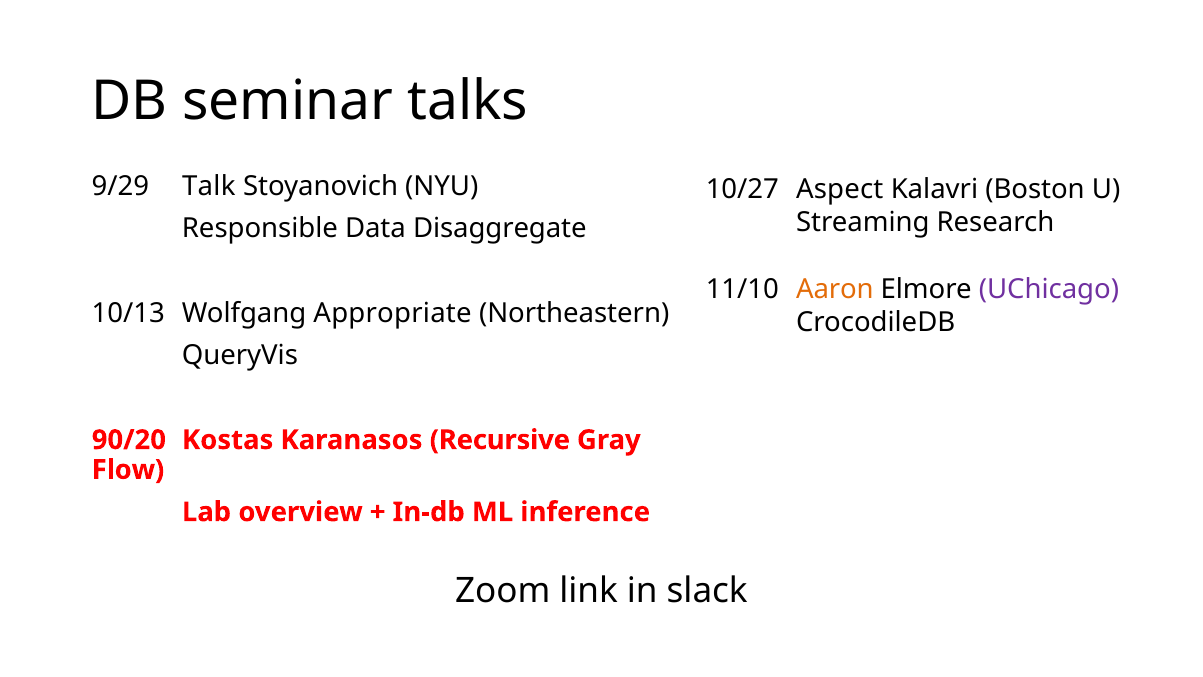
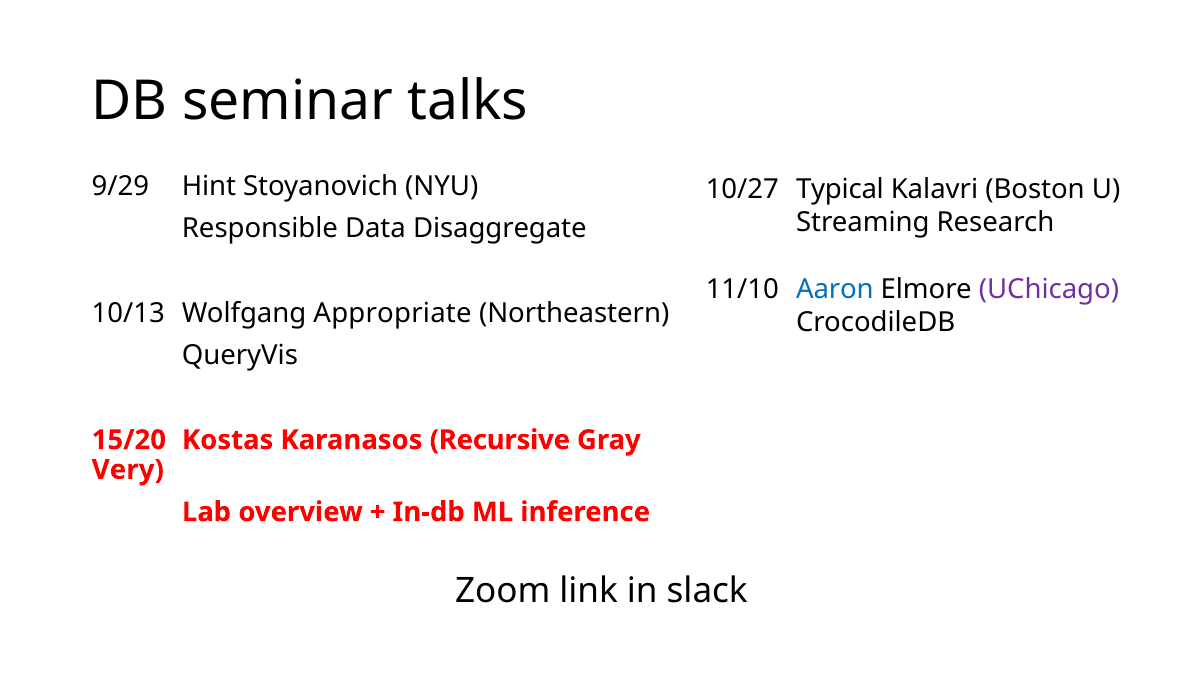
Talk: Talk -> Hint
Aspect: Aspect -> Typical
Aaron colour: orange -> blue
90/20: 90/20 -> 15/20
Flow: Flow -> Very
